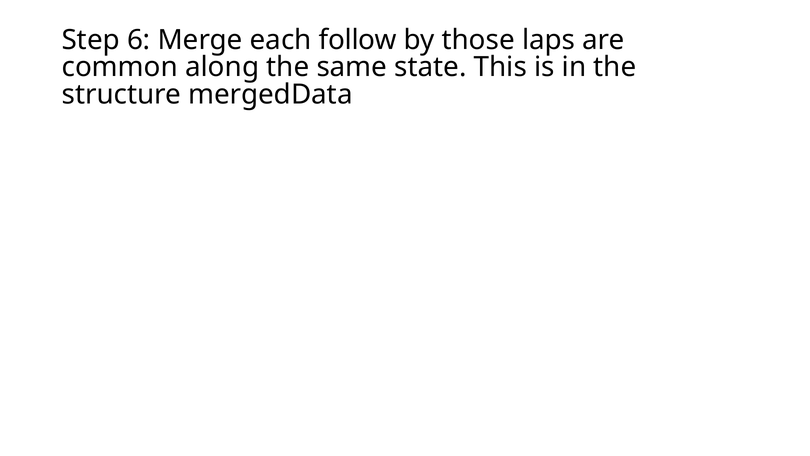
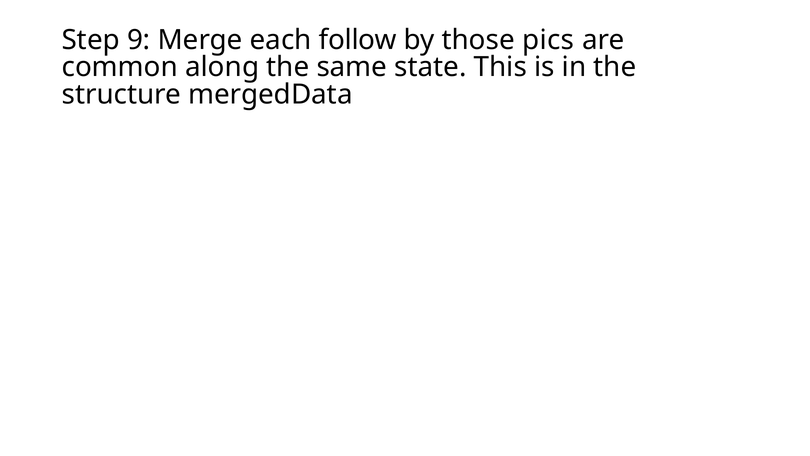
6: 6 -> 9
laps: laps -> pics
